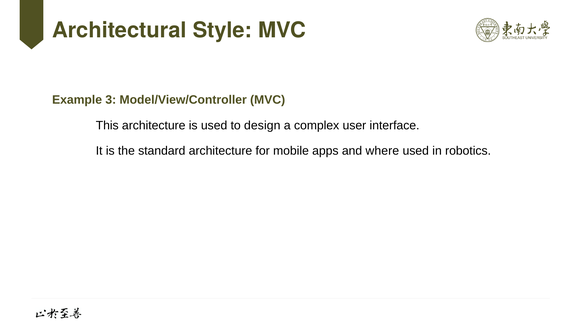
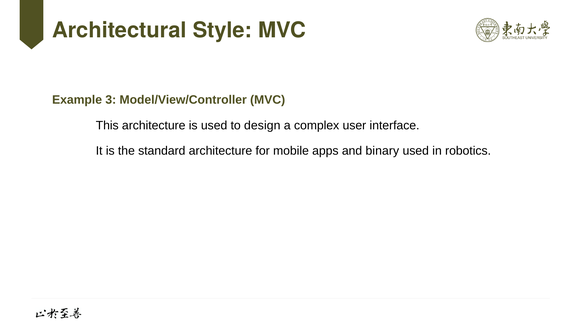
where: where -> binary
